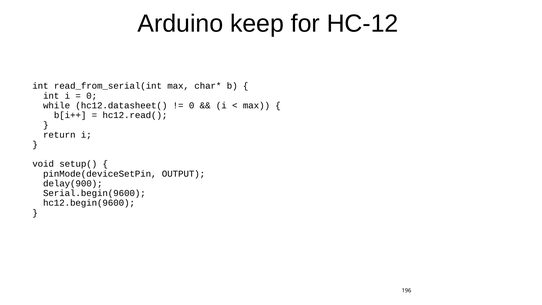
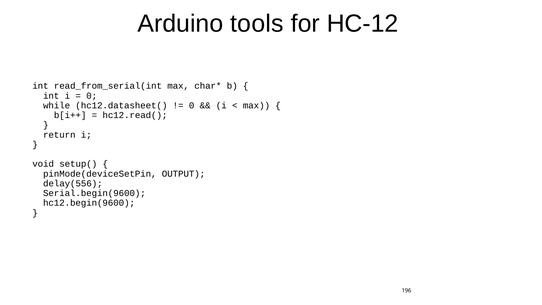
keep: keep -> tools
delay(900: delay(900 -> delay(556
